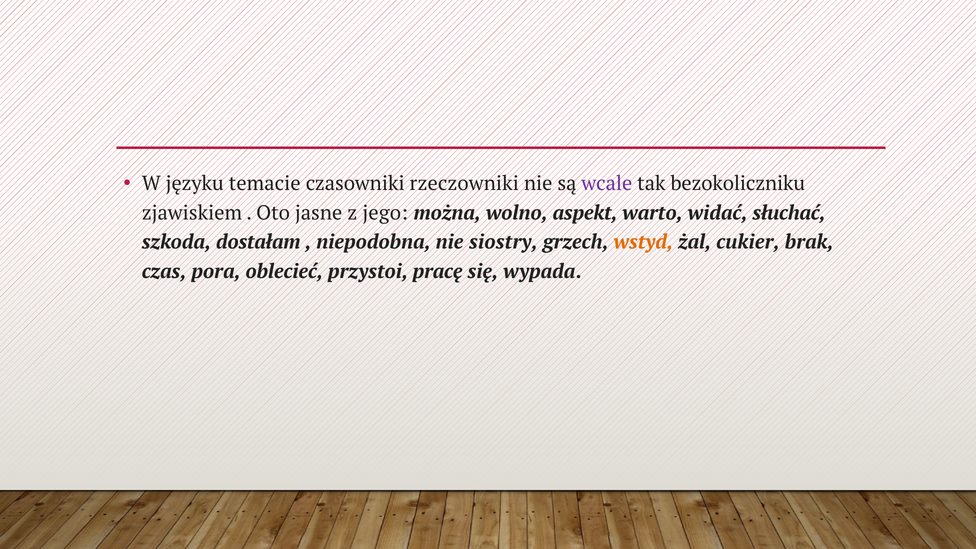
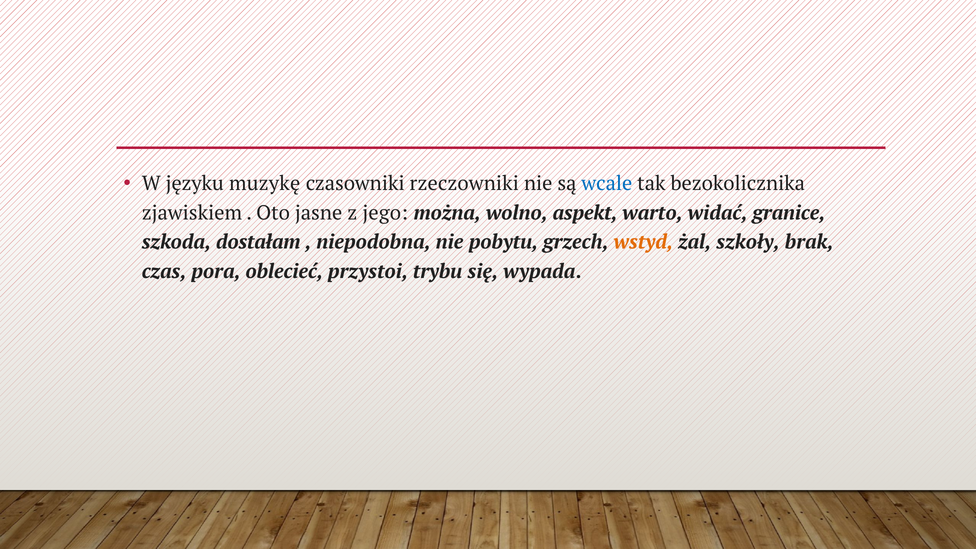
temacie: temacie -> muzykę
wcale colour: purple -> blue
bezokoliczniku: bezokoliczniku -> bezokolicznika
słuchać: słuchać -> granice
siostry: siostry -> pobytu
cukier: cukier -> szkoły
pracę: pracę -> trybu
